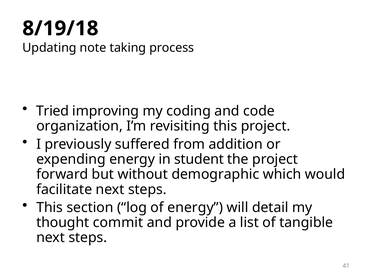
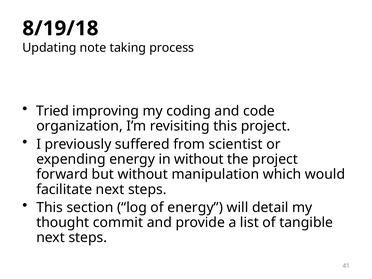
addition: addition -> scientist
in student: student -> without
demographic: demographic -> manipulation
